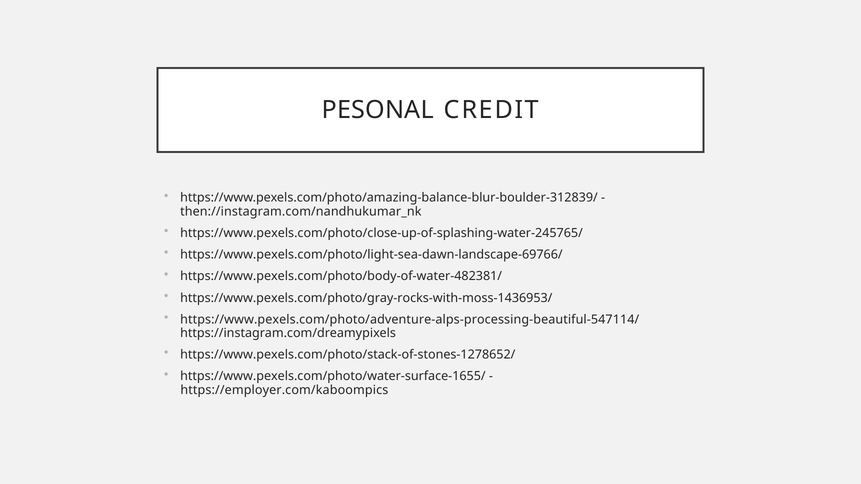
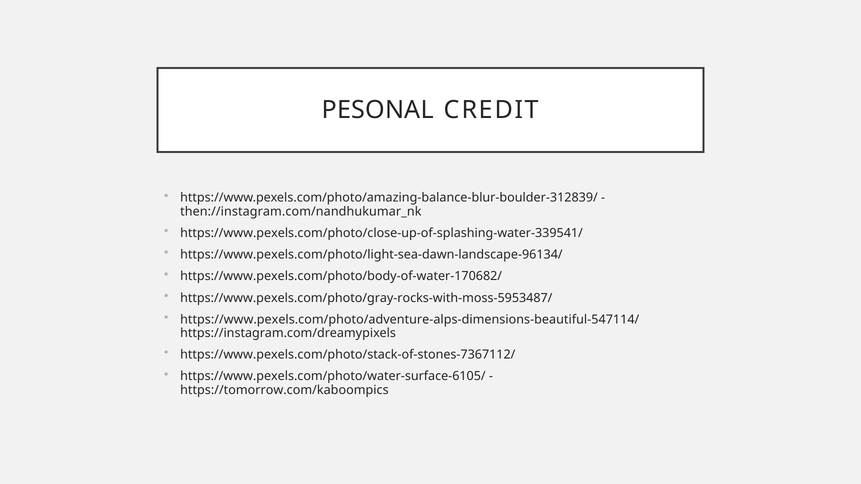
https://www.pexels.com/photo/close-up-of-splashing-water-245765/: https://www.pexels.com/photo/close-up-of-splashing-water-245765/ -> https://www.pexels.com/photo/close-up-of-splashing-water-339541/
https://www.pexels.com/photo/light-sea-dawn-landscape-69766/: https://www.pexels.com/photo/light-sea-dawn-landscape-69766/ -> https://www.pexels.com/photo/light-sea-dawn-landscape-96134/
https://www.pexels.com/photo/body-of-water-482381/: https://www.pexels.com/photo/body-of-water-482381/ -> https://www.pexels.com/photo/body-of-water-170682/
https://www.pexels.com/photo/gray-rocks-with-moss-1436953/: https://www.pexels.com/photo/gray-rocks-with-moss-1436953/ -> https://www.pexels.com/photo/gray-rocks-with-moss-5953487/
https://www.pexels.com/photo/adventure-alps-processing-beautiful-547114/: https://www.pexels.com/photo/adventure-alps-processing-beautiful-547114/ -> https://www.pexels.com/photo/adventure-alps-dimensions-beautiful-547114/
https://www.pexels.com/photo/stack-of-stones-1278652/: https://www.pexels.com/photo/stack-of-stones-1278652/ -> https://www.pexels.com/photo/stack-of-stones-7367112/
https://www.pexels.com/photo/water-surface-1655/: https://www.pexels.com/photo/water-surface-1655/ -> https://www.pexels.com/photo/water-surface-6105/
https://employer.com/kaboompics: https://employer.com/kaboompics -> https://tomorrow.com/kaboompics
